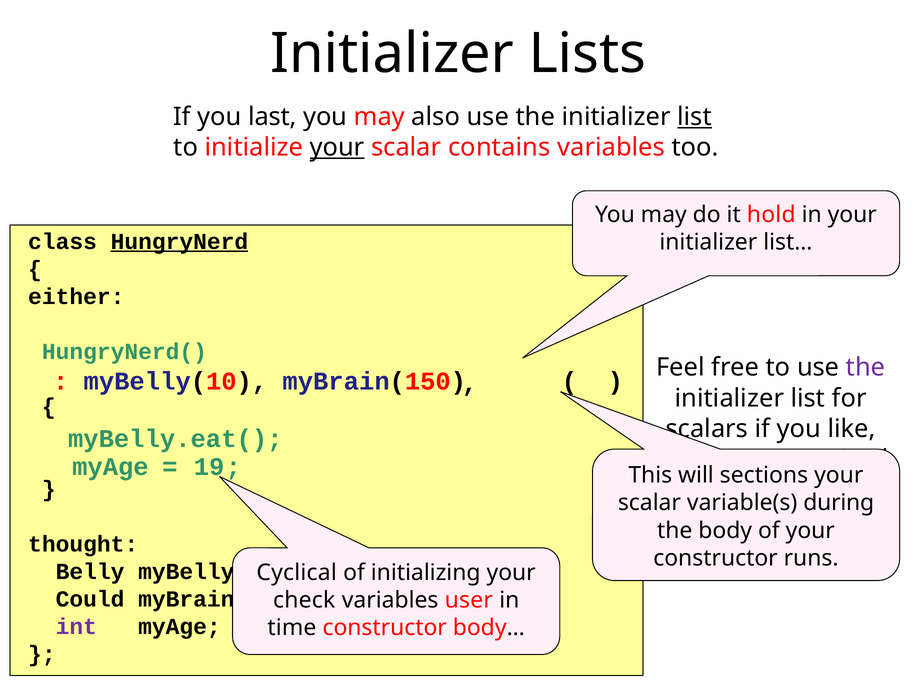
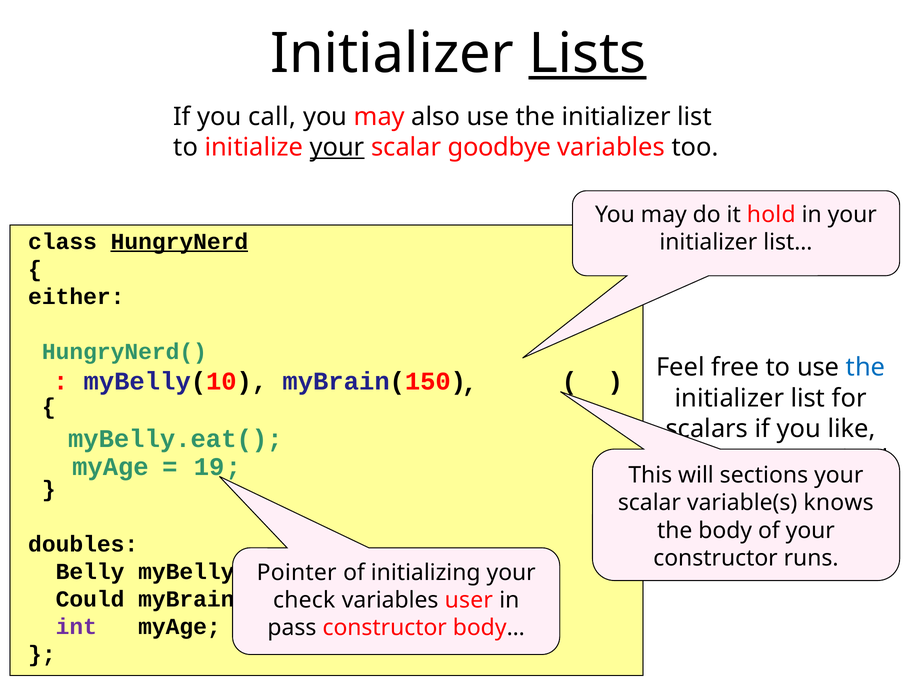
Lists underline: none -> present
last: last -> call
list at (695, 117) underline: present -> none
contains: contains -> goodbye
the at (866, 367) colour: purple -> blue
during: during -> knows
thought: thought -> doubles
Cyclical: Cyclical -> Pointer
time: time -> pass
